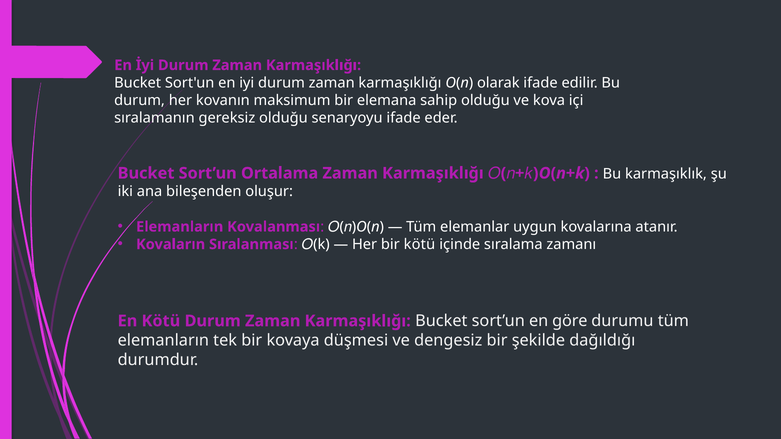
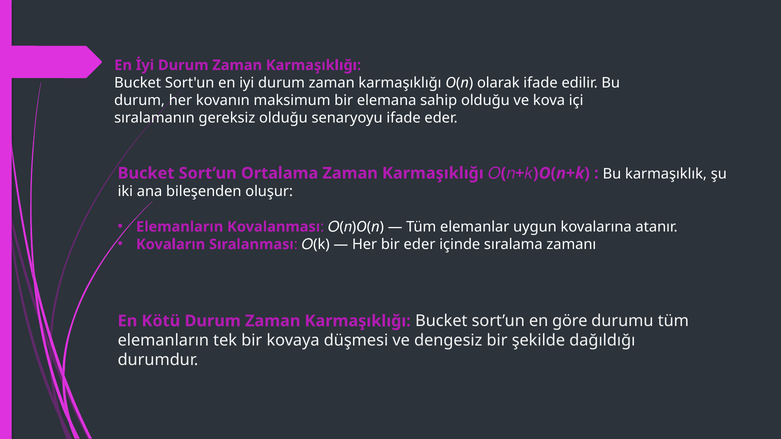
bir kötü: kötü -> eder
